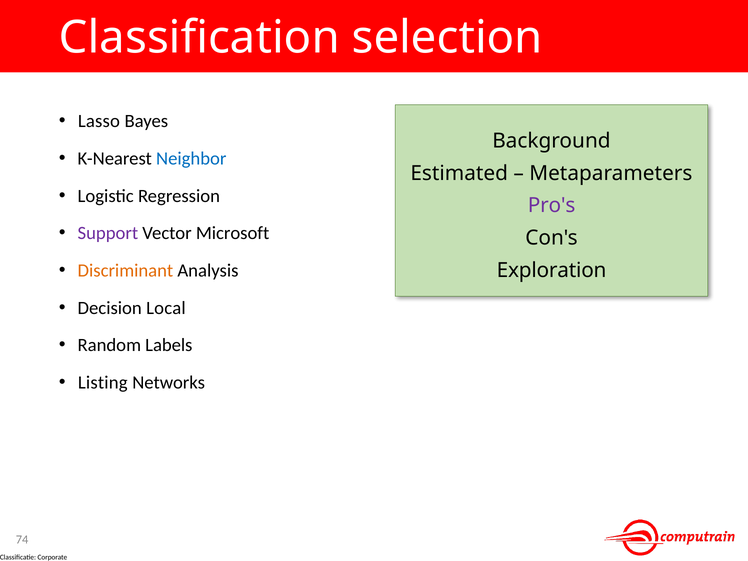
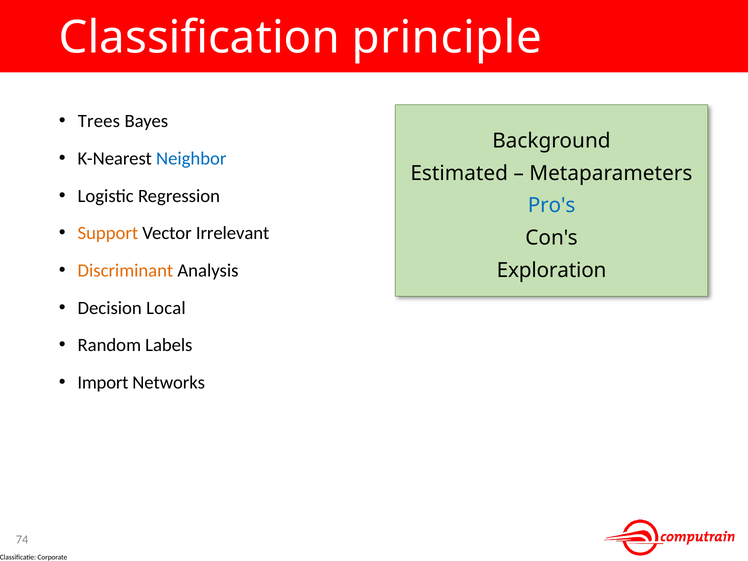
selection: selection -> principle
Lasso: Lasso -> Trees
Pro's colour: purple -> blue
Support colour: purple -> orange
Microsoft: Microsoft -> Irrelevant
Listing: Listing -> Import
